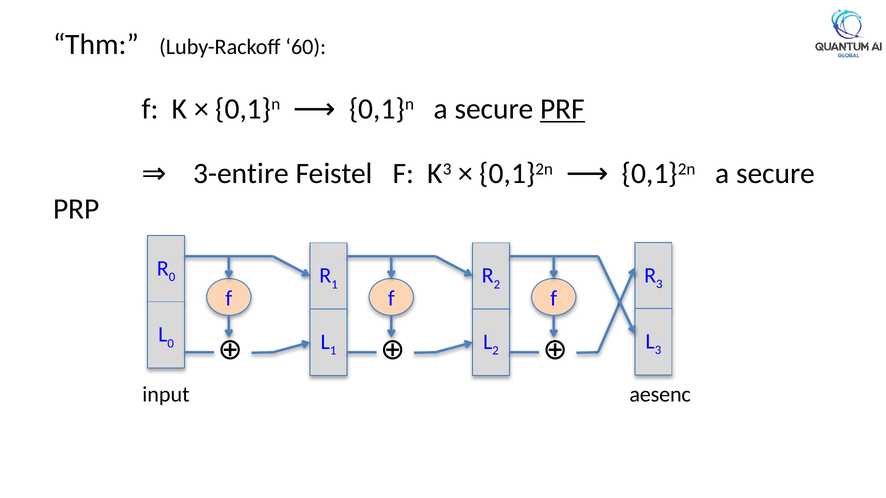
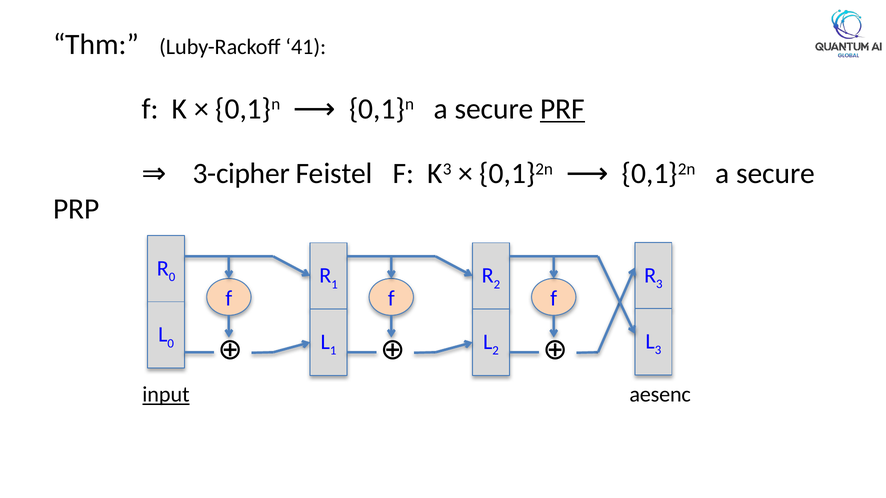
60: 60 -> 41
3-entire: 3-entire -> 3-cipher
input underline: none -> present
